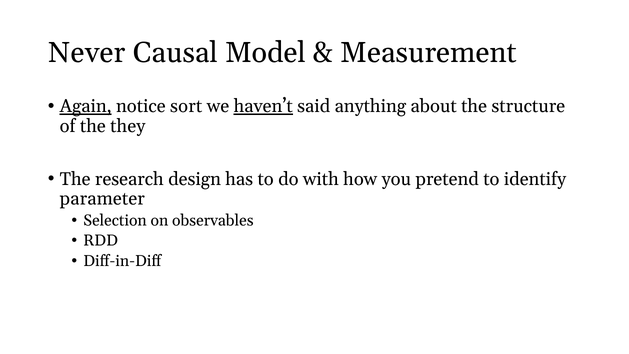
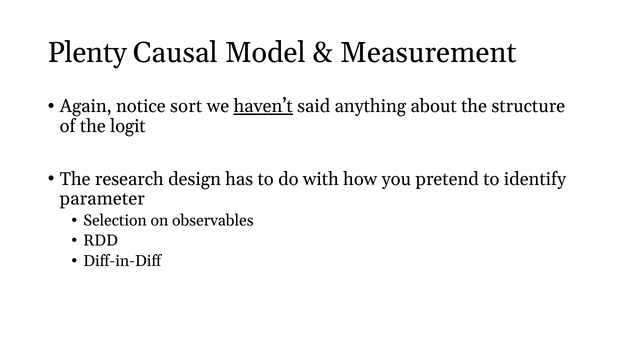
Never: Never -> Plenty
Again underline: present -> none
they: they -> logit
